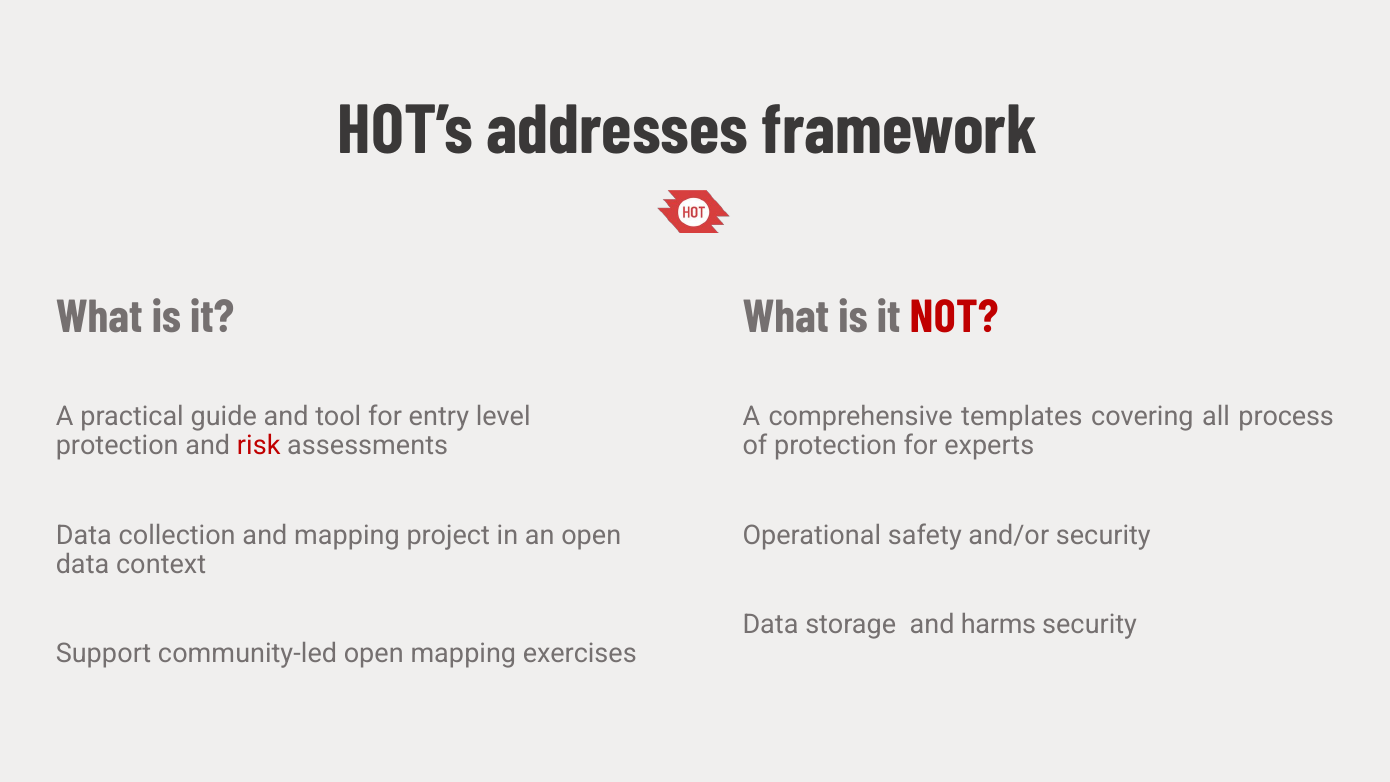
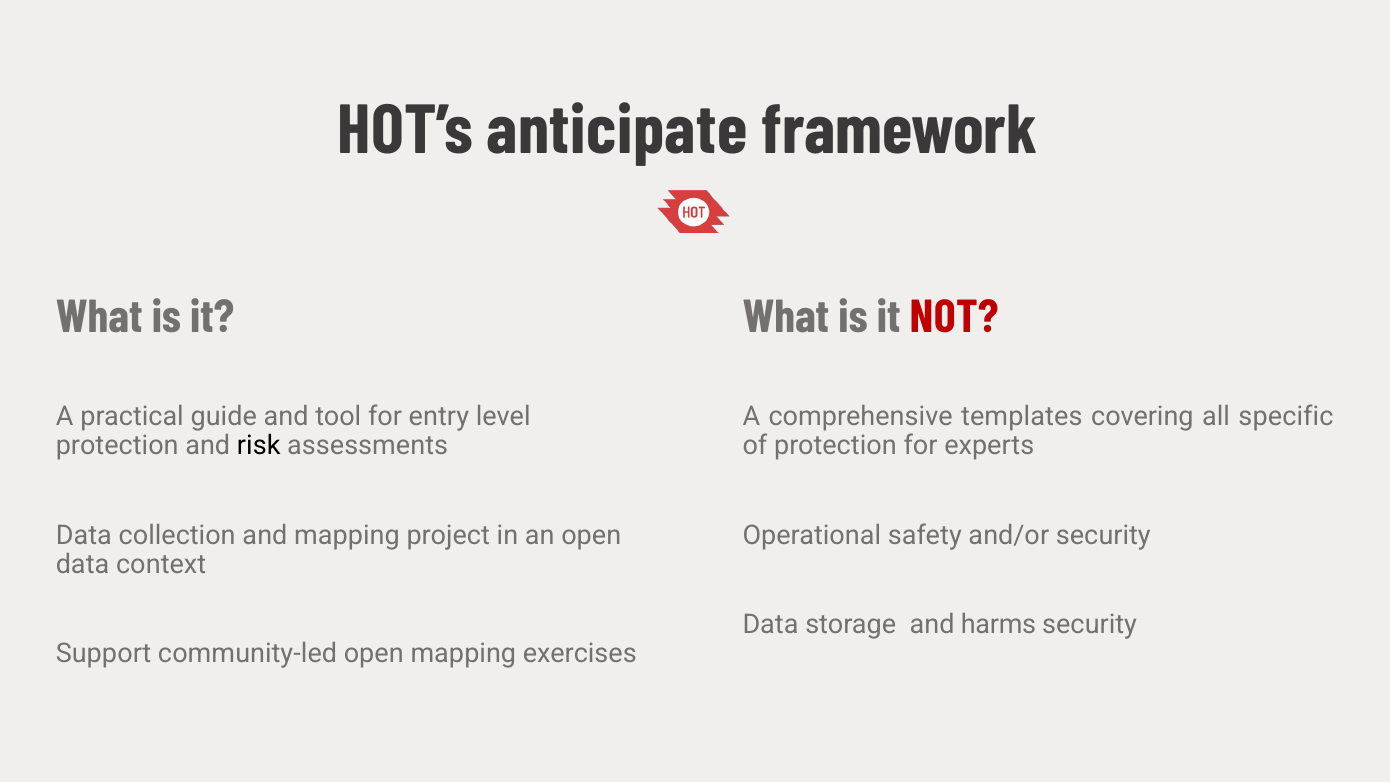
addresses: addresses -> anticipate
process: process -> specific
risk colour: red -> black
